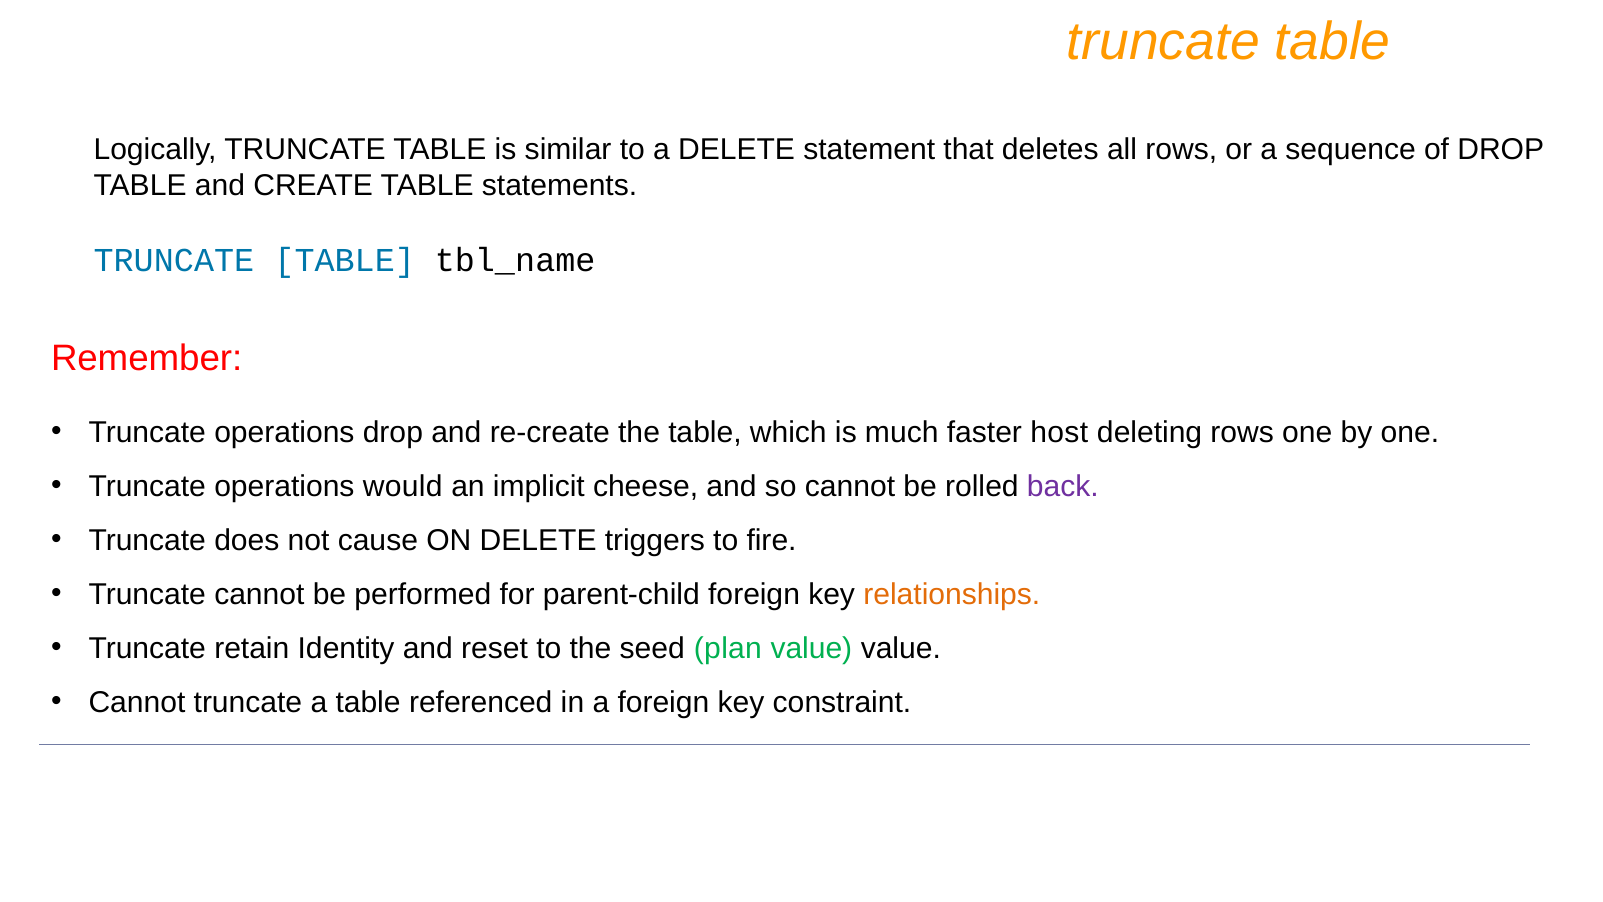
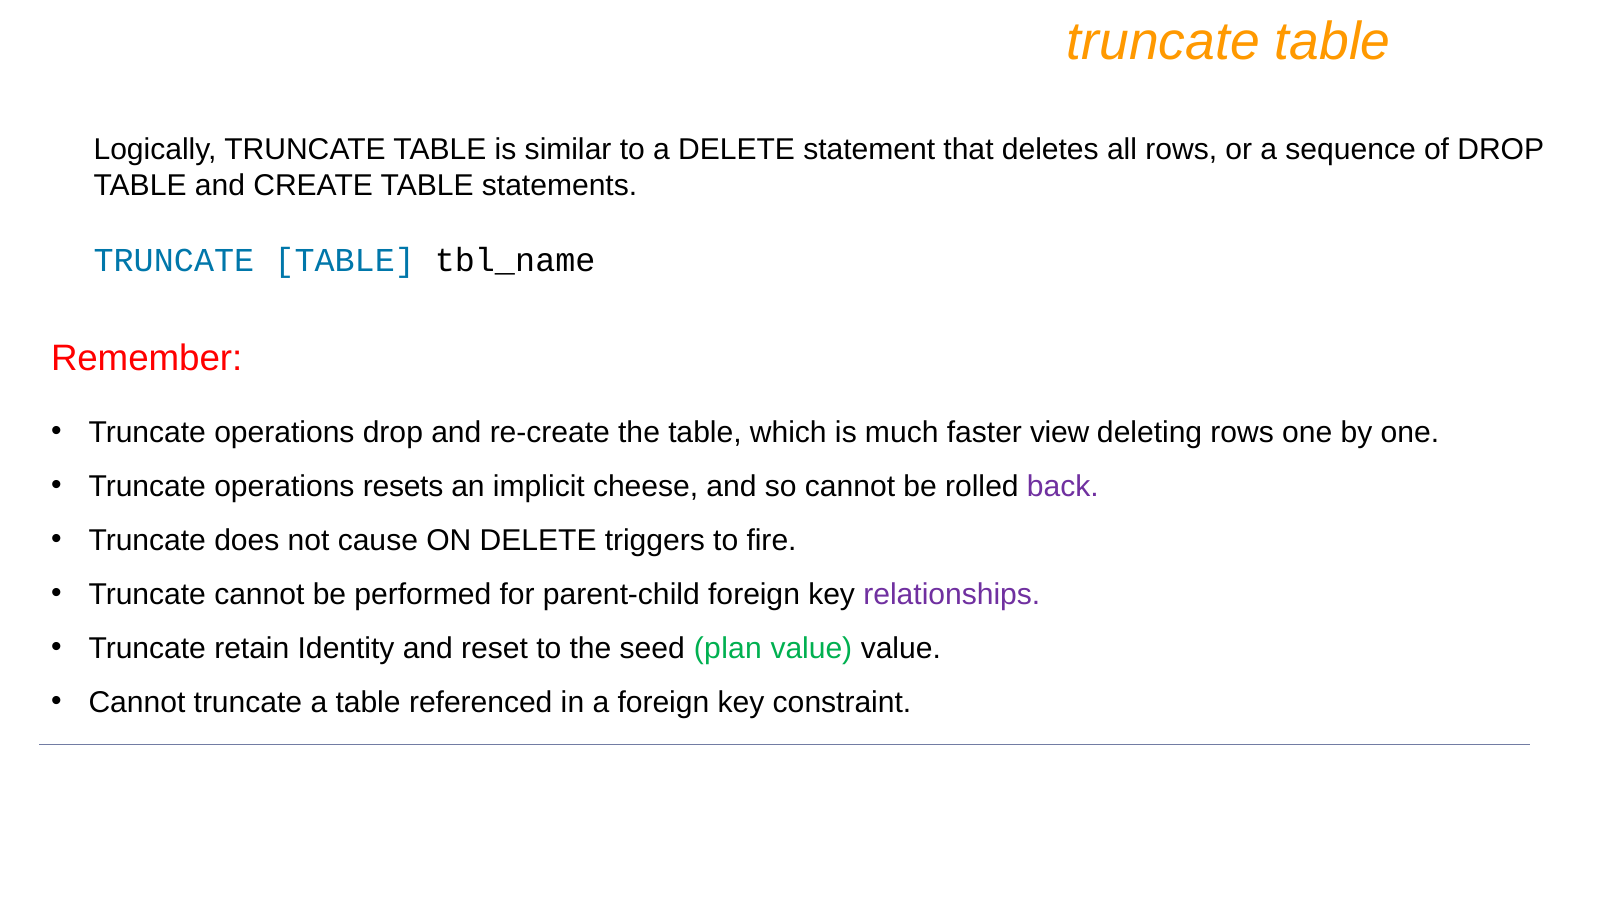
host: host -> view
would: would -> resets
relationships colour: orange -> purple
